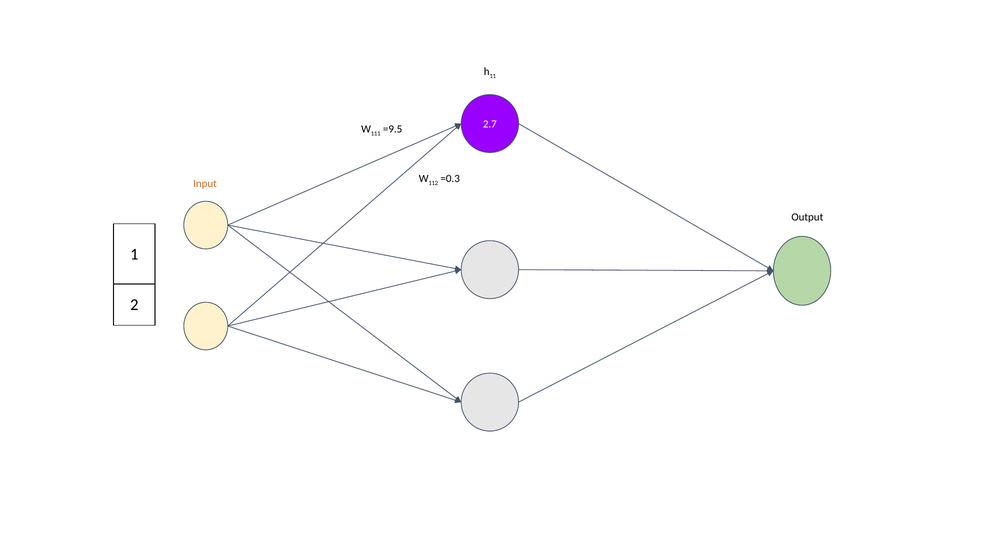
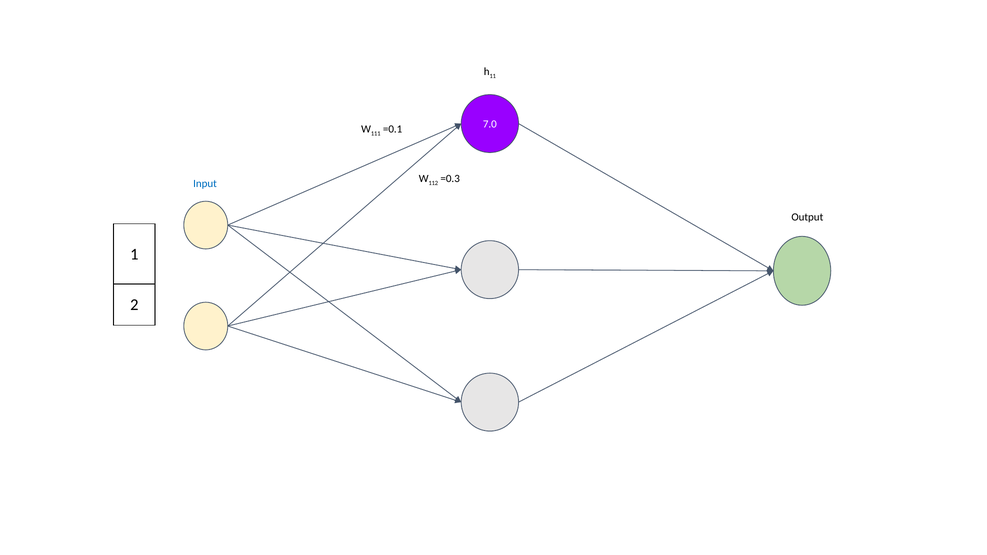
2.7: 2.7 -> 7.0
=9.5: =9.5 -> =0.1
Input colour: orange -> blue
